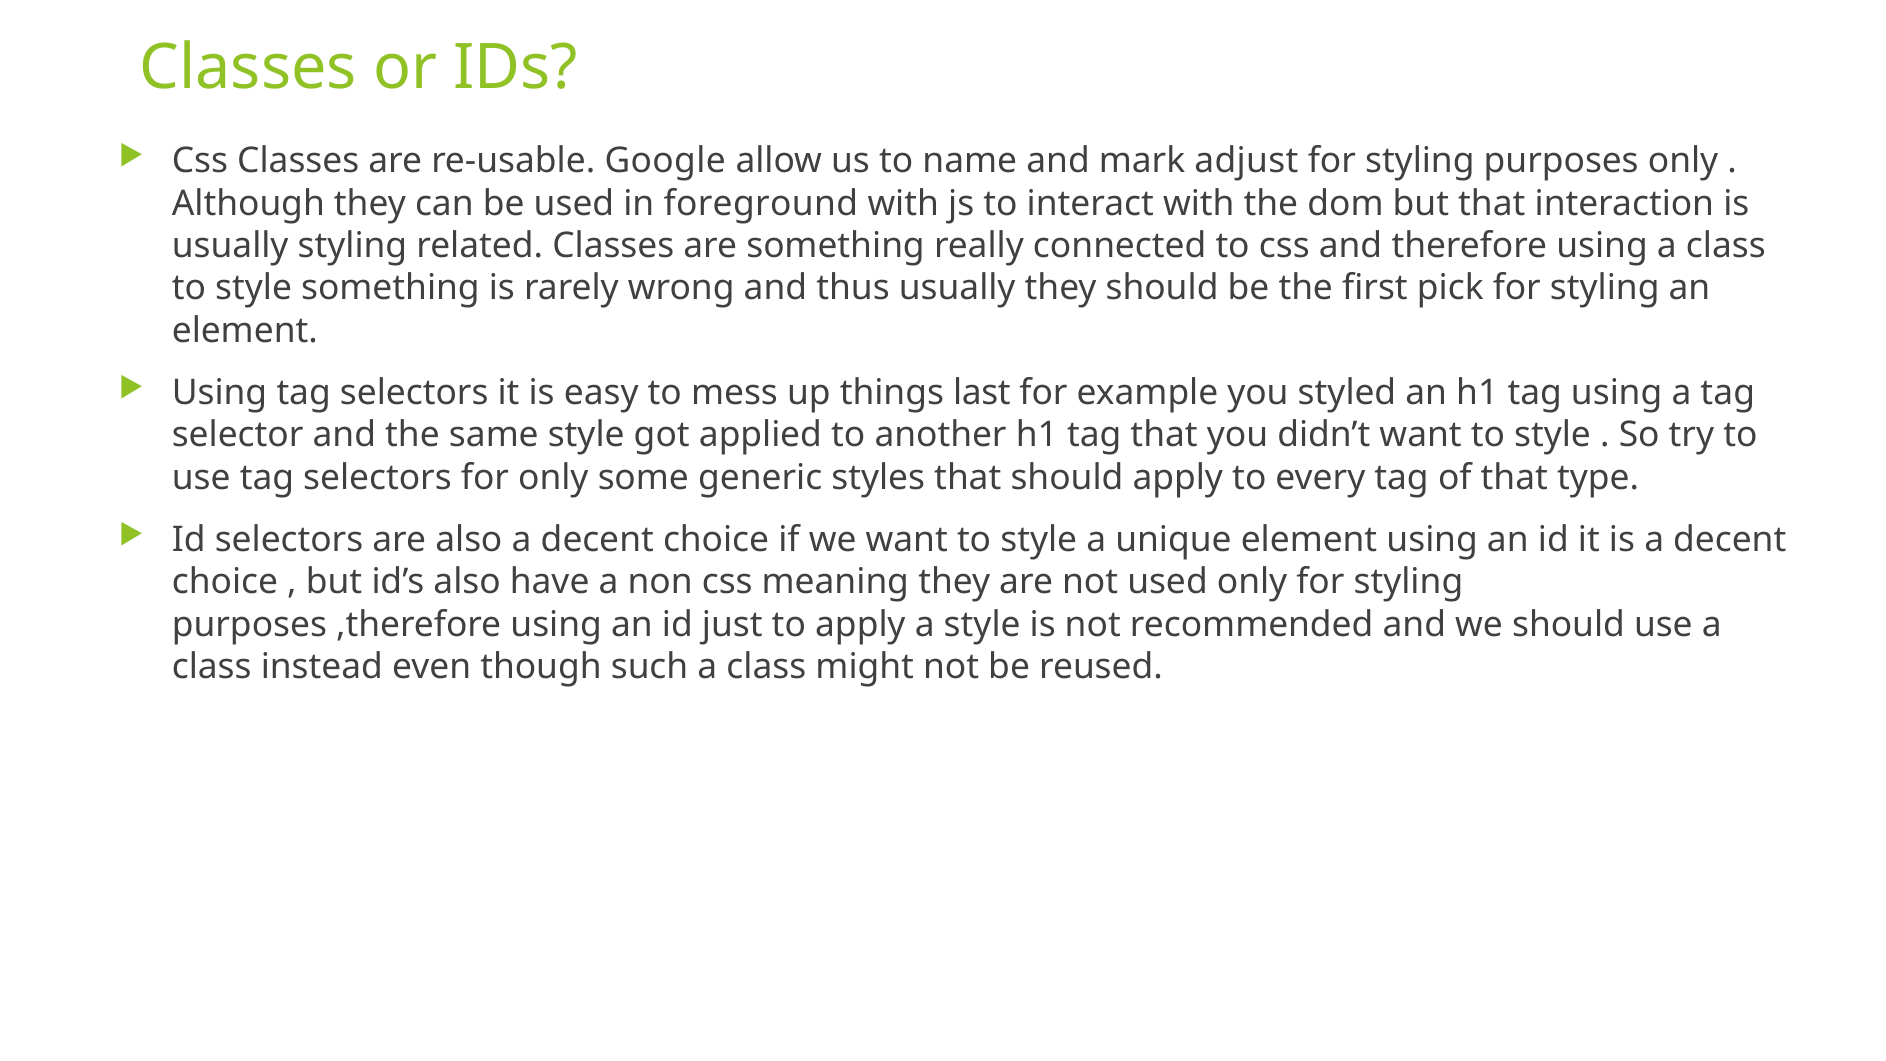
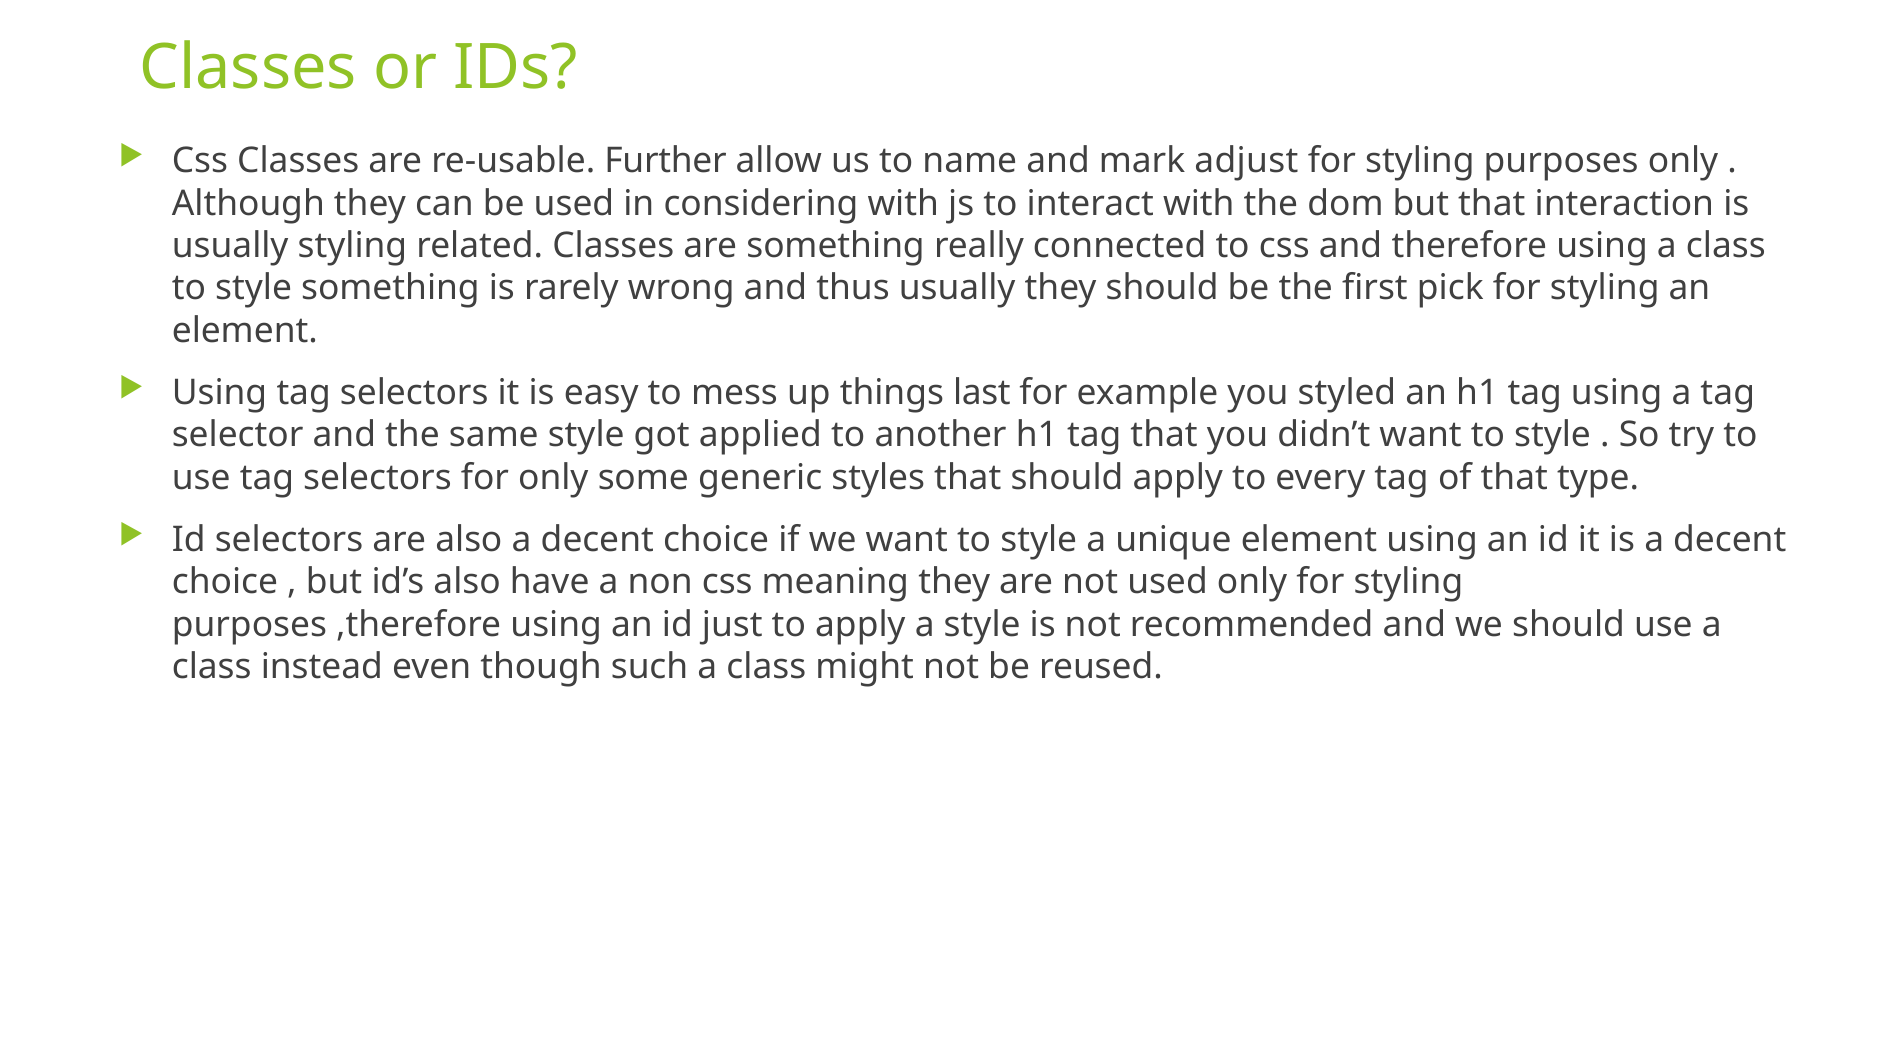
Google: Google -> Further
foreground: foreground -> considering
